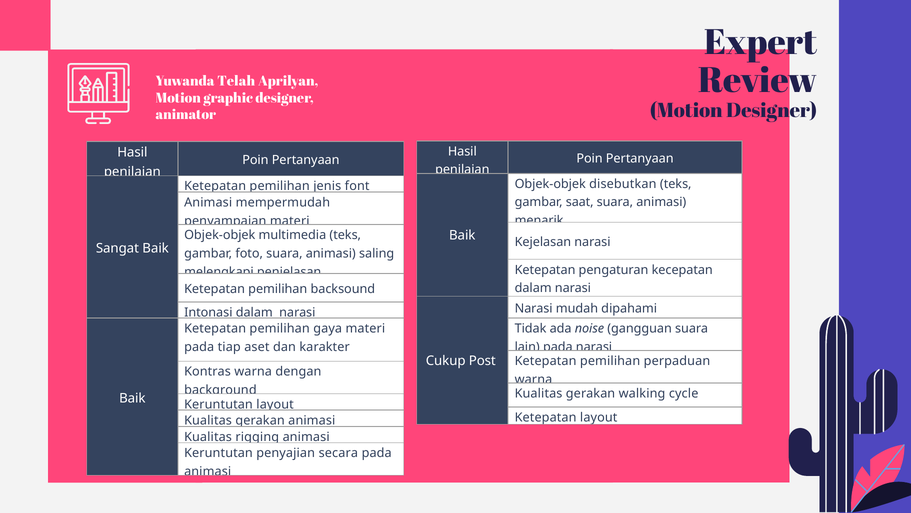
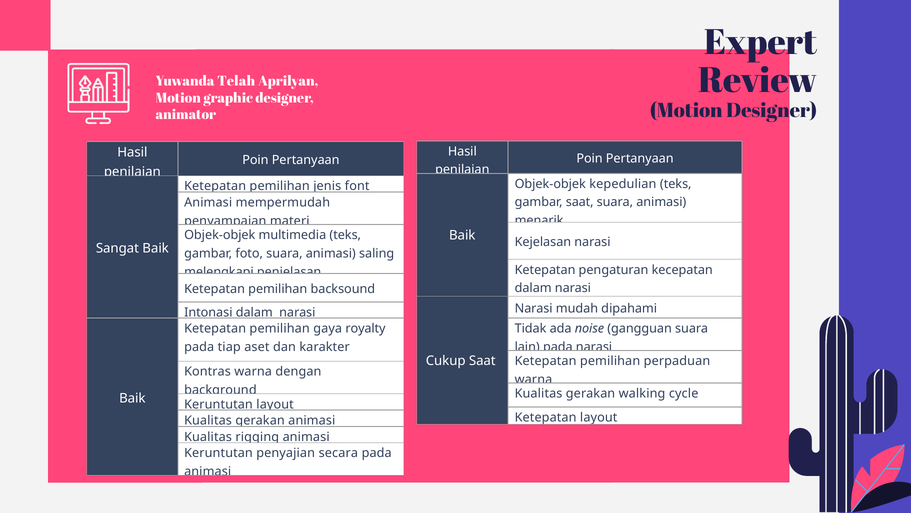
disebutkan: disebutkan -> kepedulian
gaya materi: materi -> royalty
Cukup Post: Post -> Saat
